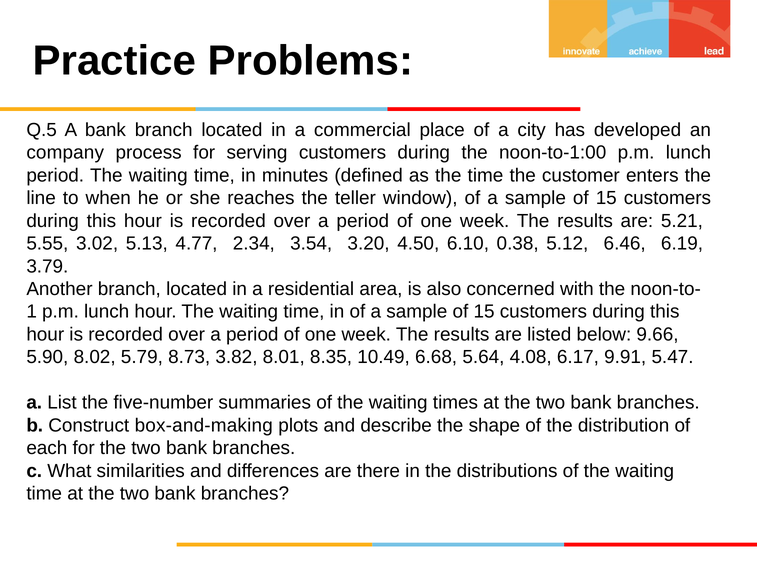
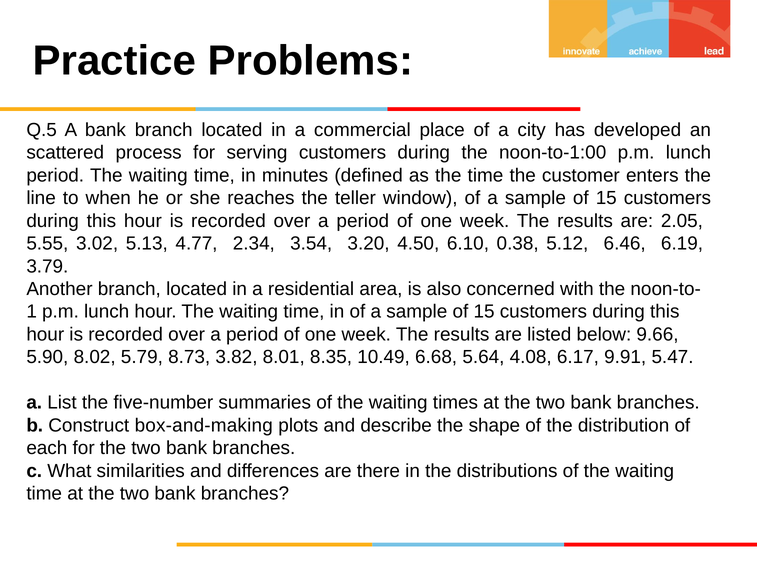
company: company -> scattered
5.21: 5.21 -> 2.05
